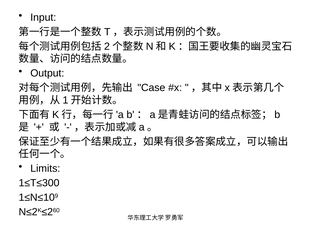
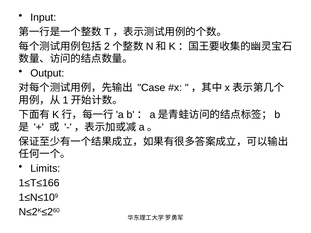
1≤T≤300: 1≤T≤300 -> 1≤T≤166
